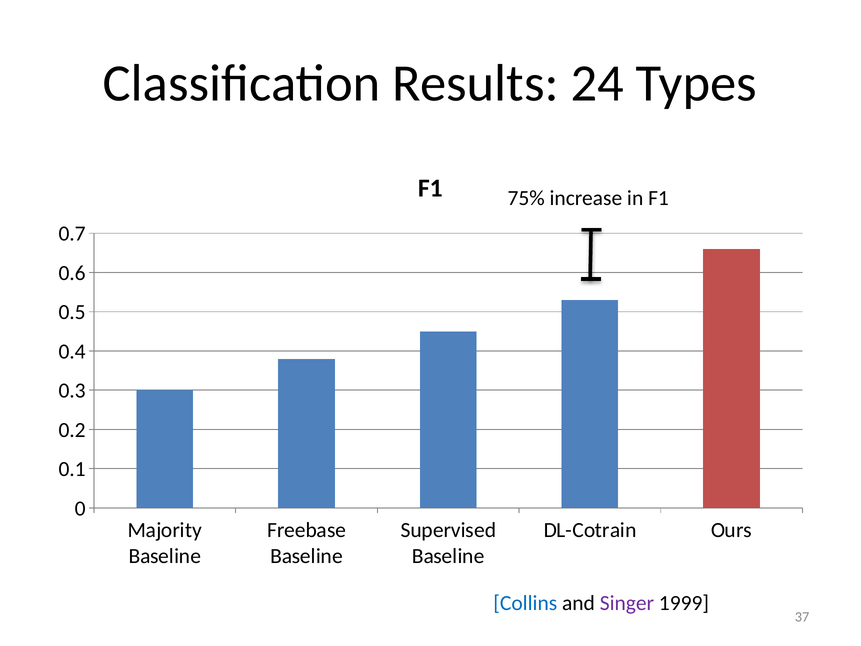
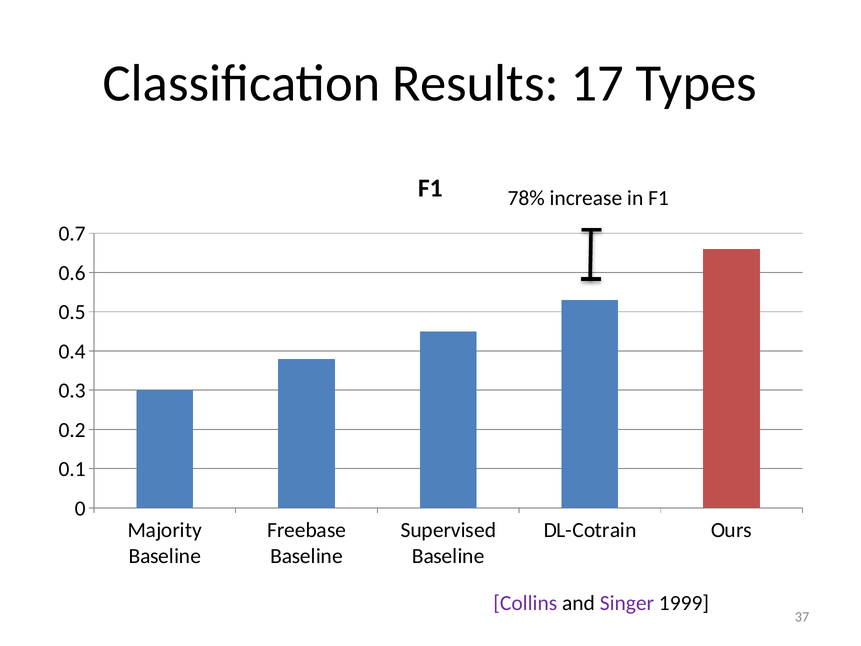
24: 24 -> 17
75%: 75% -> 78%
Collins colour: blue -> purple
